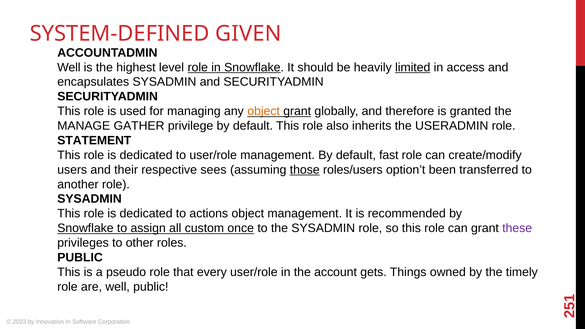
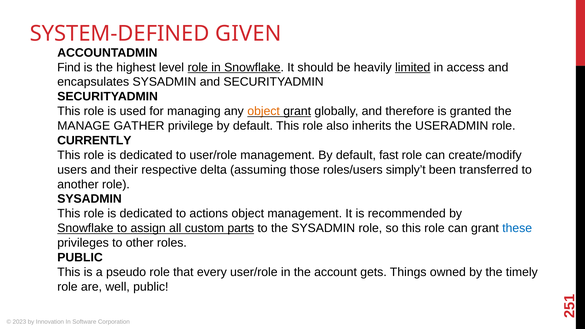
Well at (69, 67): Well -> Find
STATEMENT: STATEMENT -> CURRENTLY
sees: sees -> delta
those underline: present -> none
option’t: option’t -> simply’t
once: once -> parts
these colour: purple -> blue
